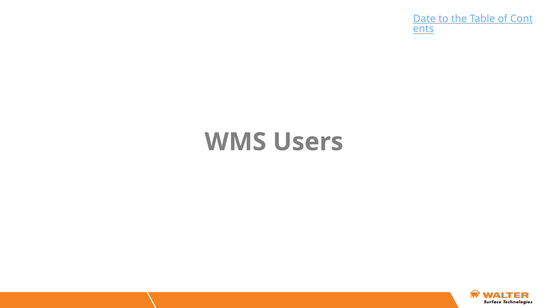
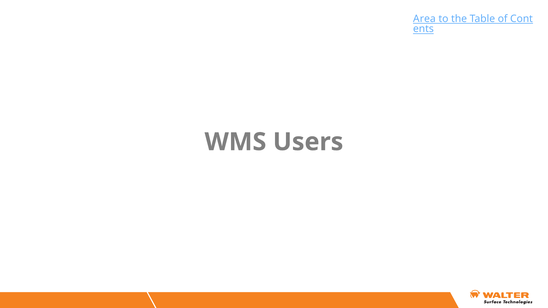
Date: Date -> Area
